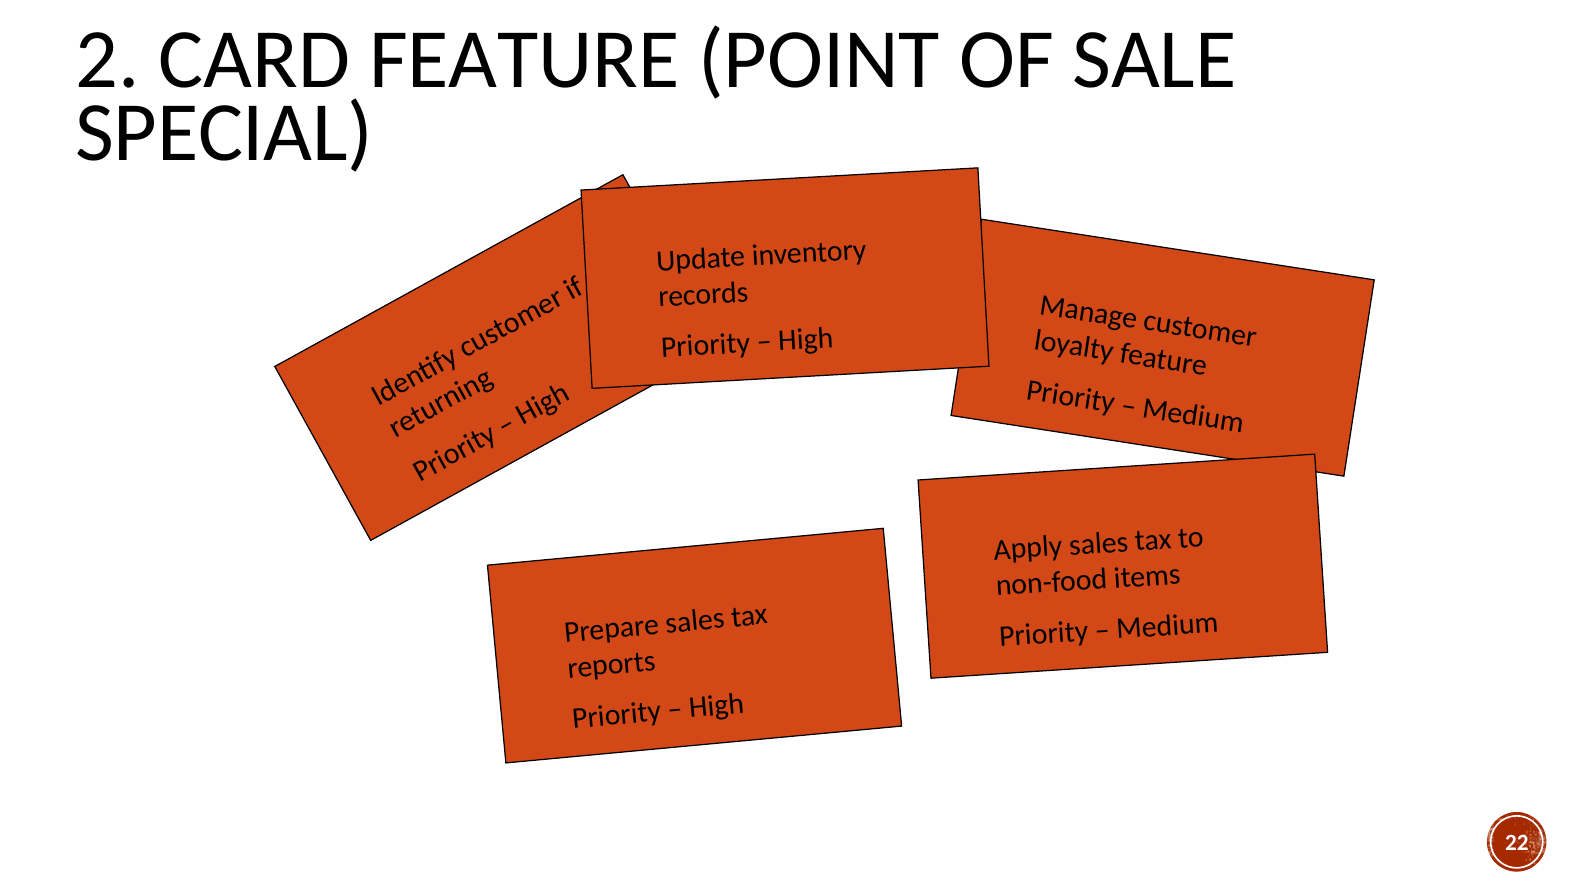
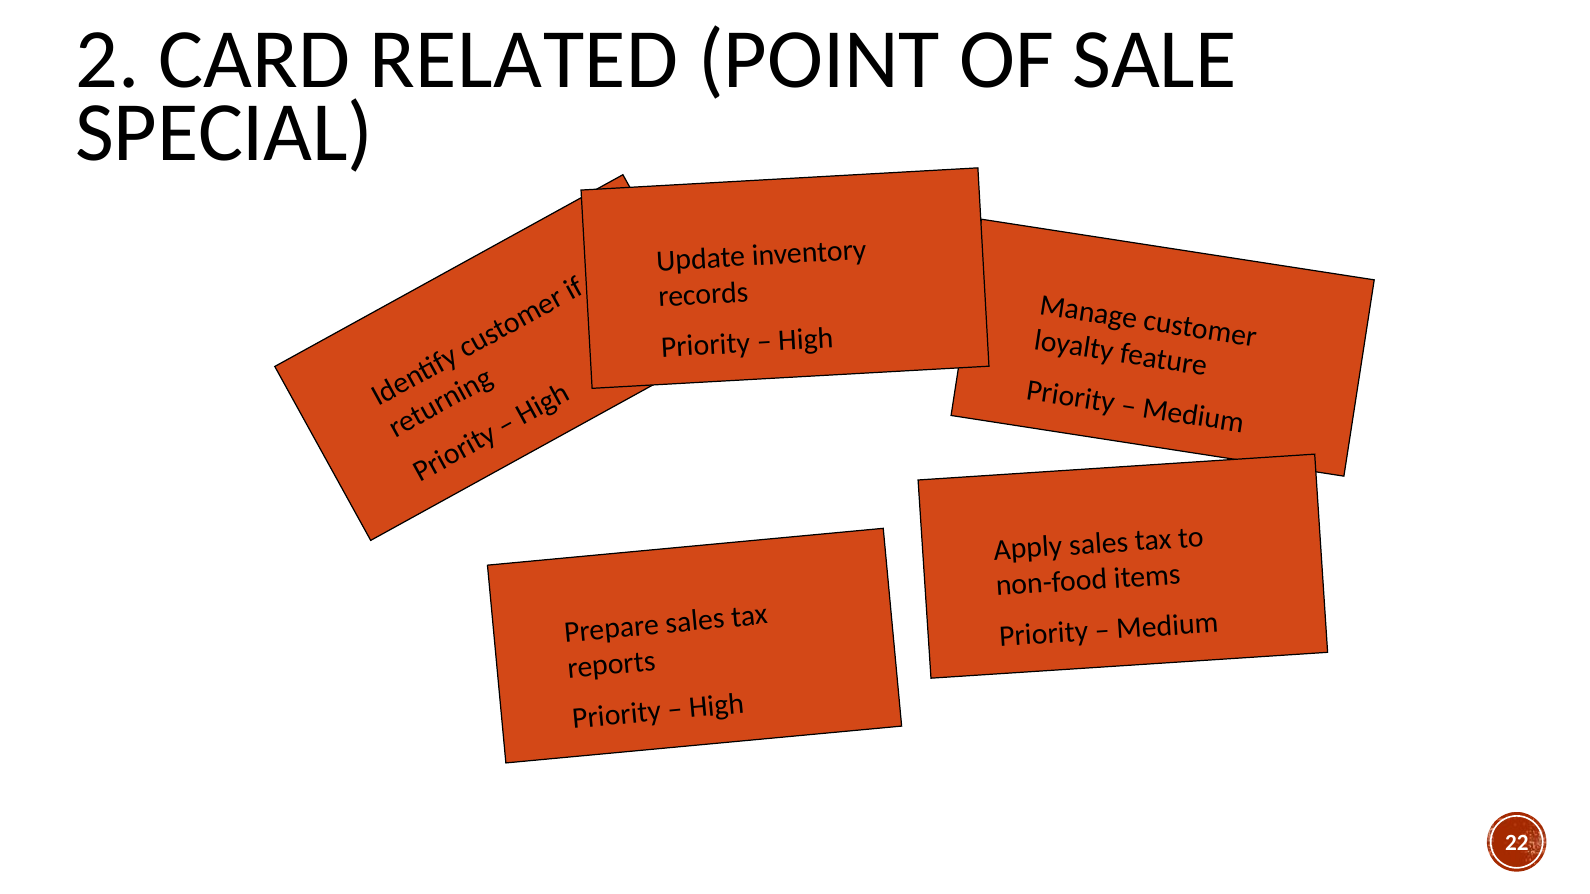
CARD FEATURE: FEATURE -> RELATED
